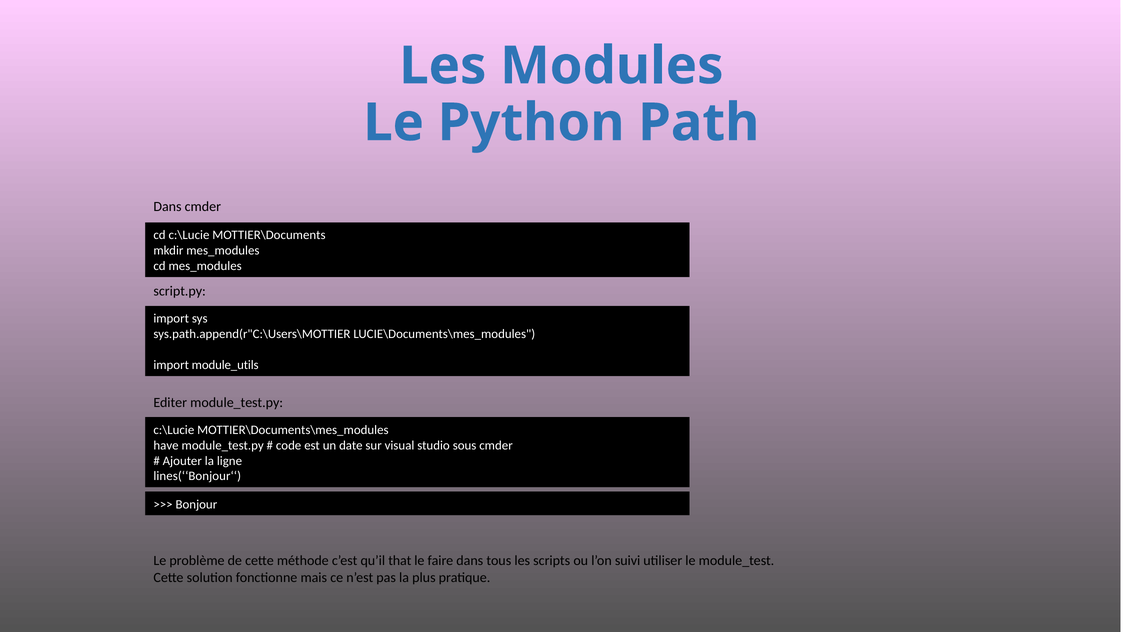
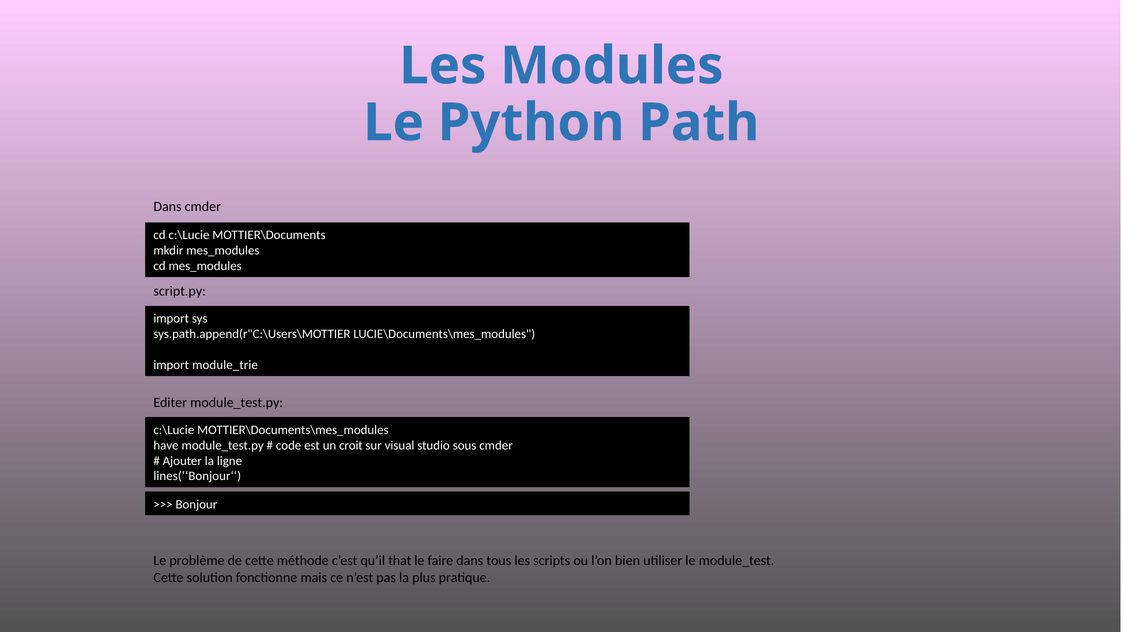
module_utils: module_utils -> module_trie
date: date -> croit
suivi: suivi -> bien
